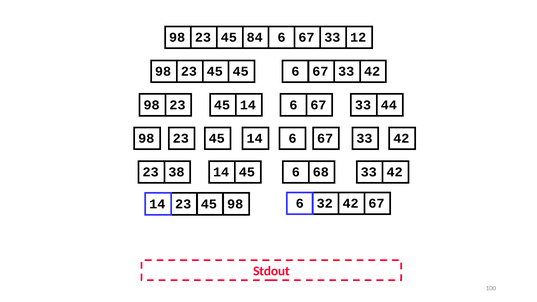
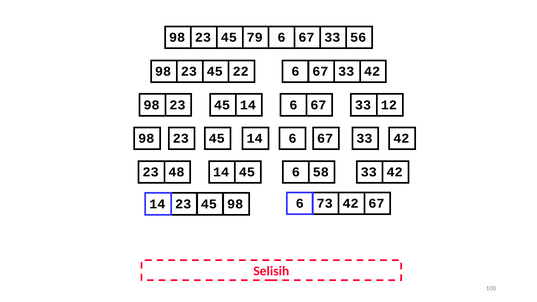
84: 84 -> 79
12: 12 -> 56
45 at (241, 71): 45 -> 22
44: 44 -> 12
38: 38 -> 48
68: 68 -> 58
32: 32 -> 73
Stdout: Stdout -> Selisih
